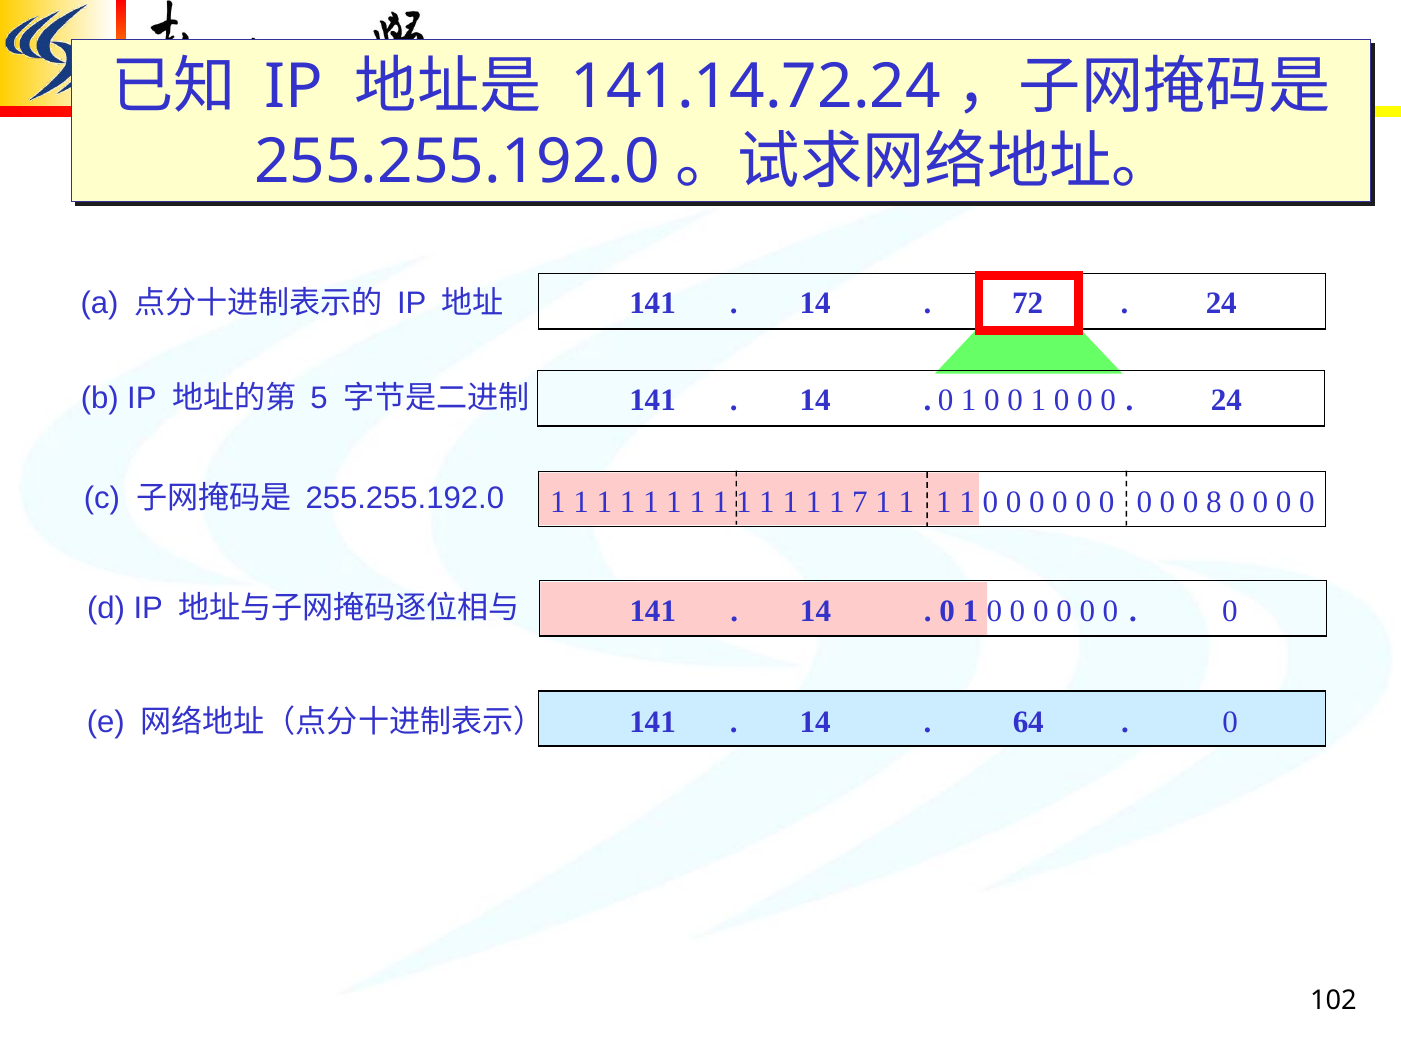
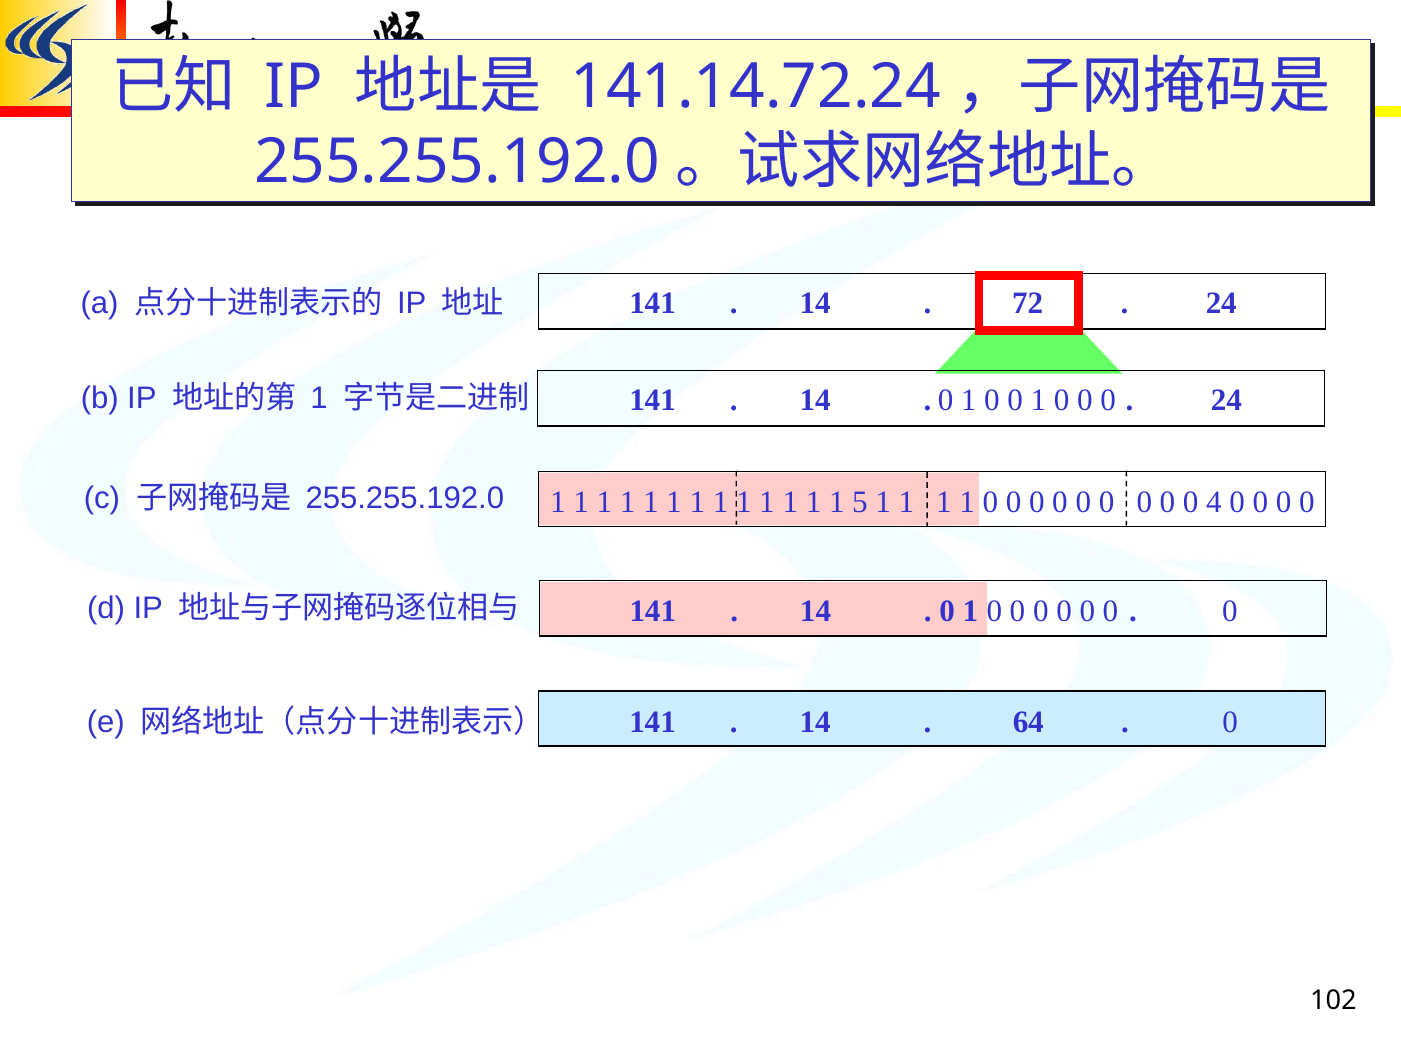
5 at (319, 398): 5 -> 1
8: 8 -> 4
7: 7 -> 5
